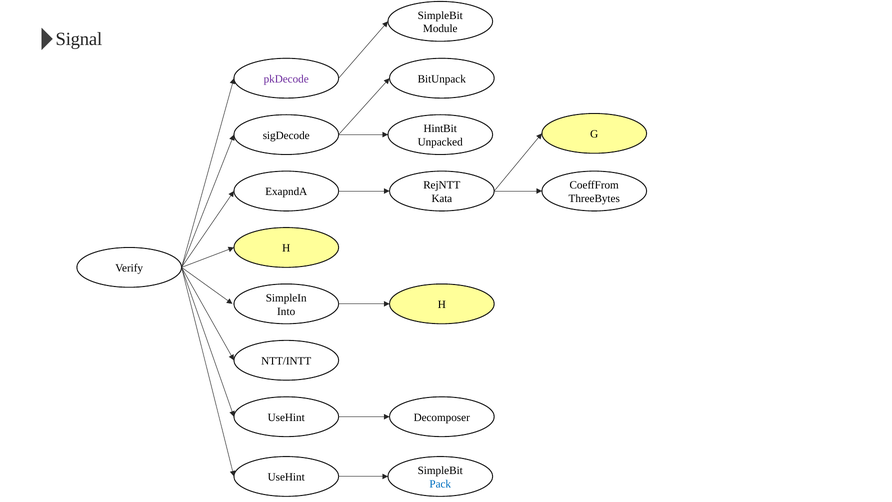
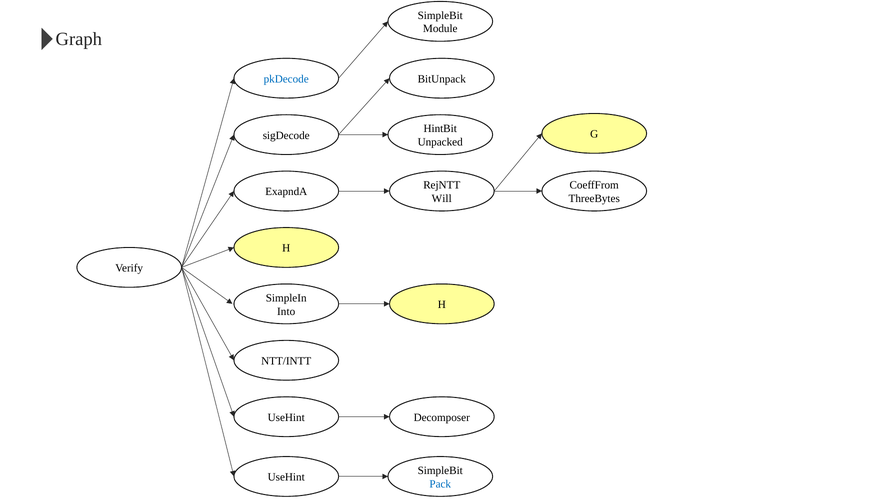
Signal: Signal -> Graph
pkDecode colour: purple -> blue
Kata: Kata -> Will
